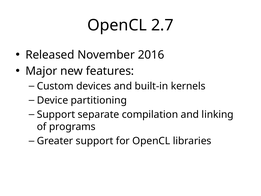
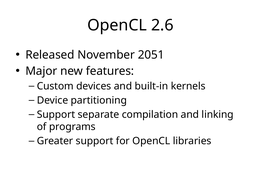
2.7: 2.7 -> 2.6
2016: 2016 -> 2051
